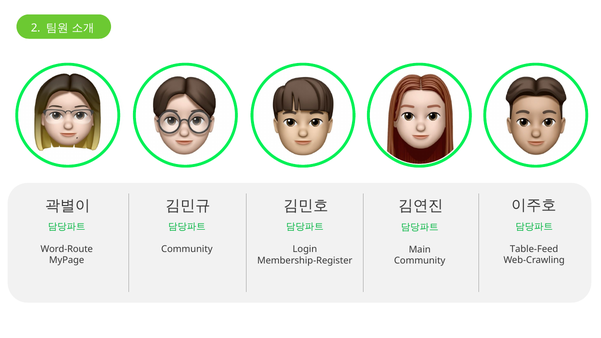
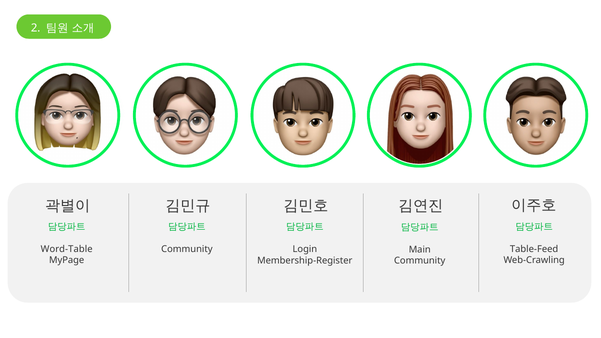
Word-Route: Word-Route -> Word-Table
